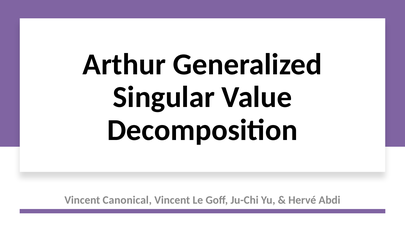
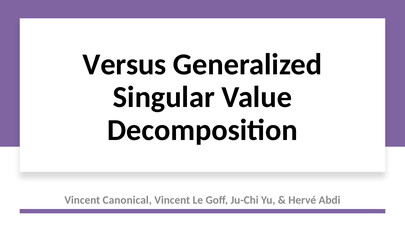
Arthur: Arthur -> Versus
